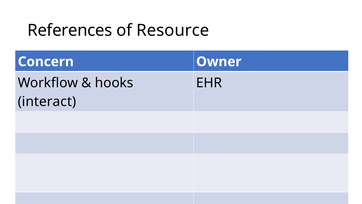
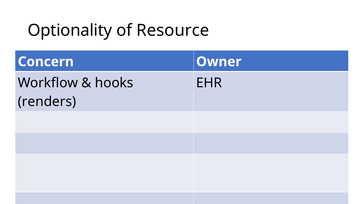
References: References -> Optionality
interact: interact -> renders
